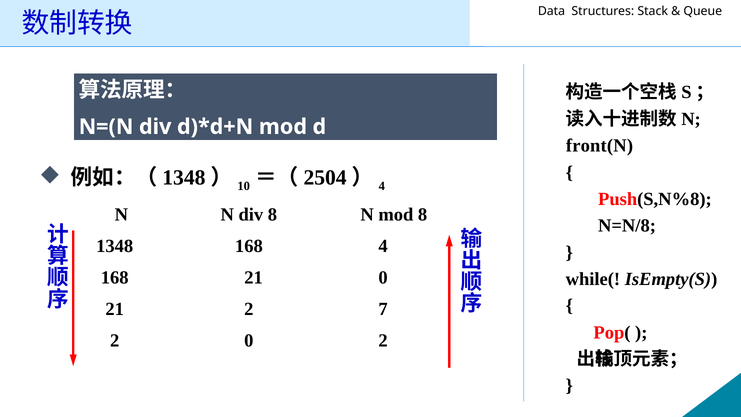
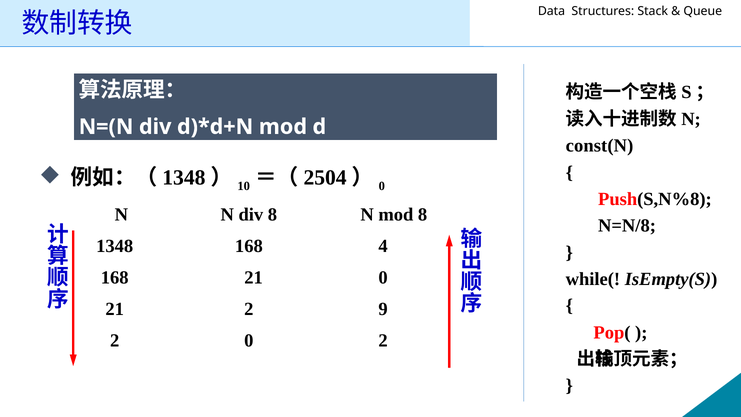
front(N: front(N -> const(N
4 at (382, 186): 4 -> 0
7: 7 -> 9
